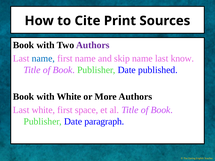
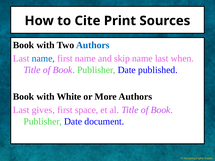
Authors at (93, 45) colour: purple -> blue
know: know -> when
Last white: white -> gives
paragraph: paragraph -> document
